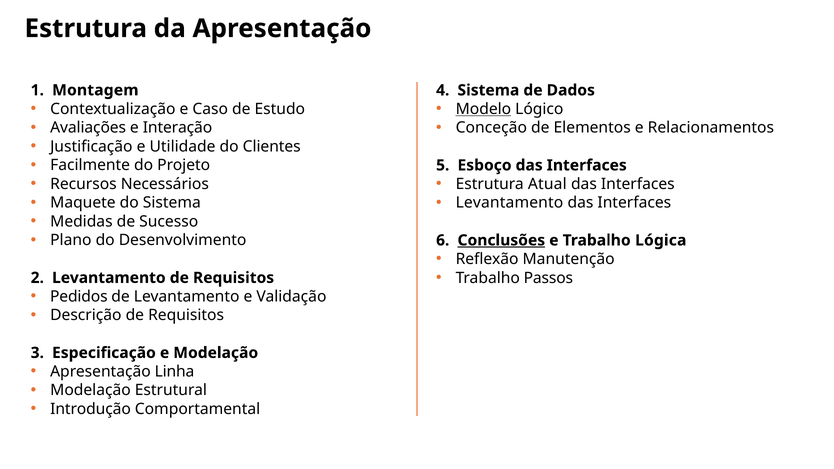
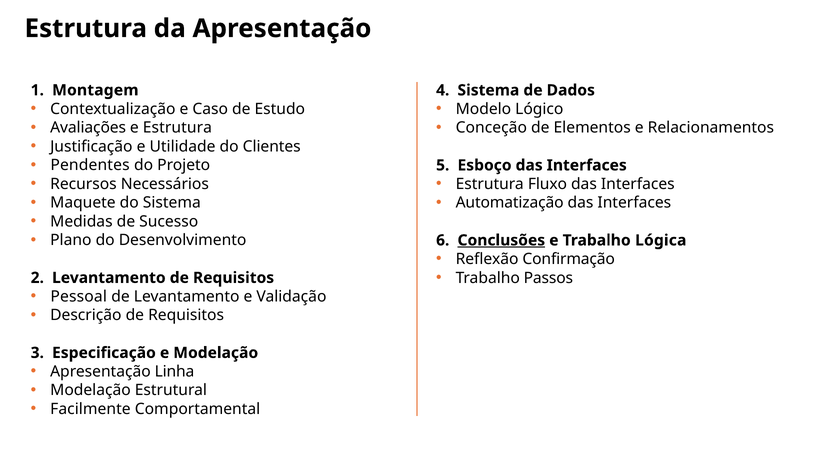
Modelo underline: present -> none
e Interação: Interação -> Estrutura
Facilmente: Facilmente -> Pendentes
Atual: Atual -> Fluxo
Levantamento at (509, 203): Levantamento -> Automatização
Manutenção: Manutenção -> Confirmação
Pedidos: Pedidos -> Pessoal
Introdução: Introdução -> Facilmente
